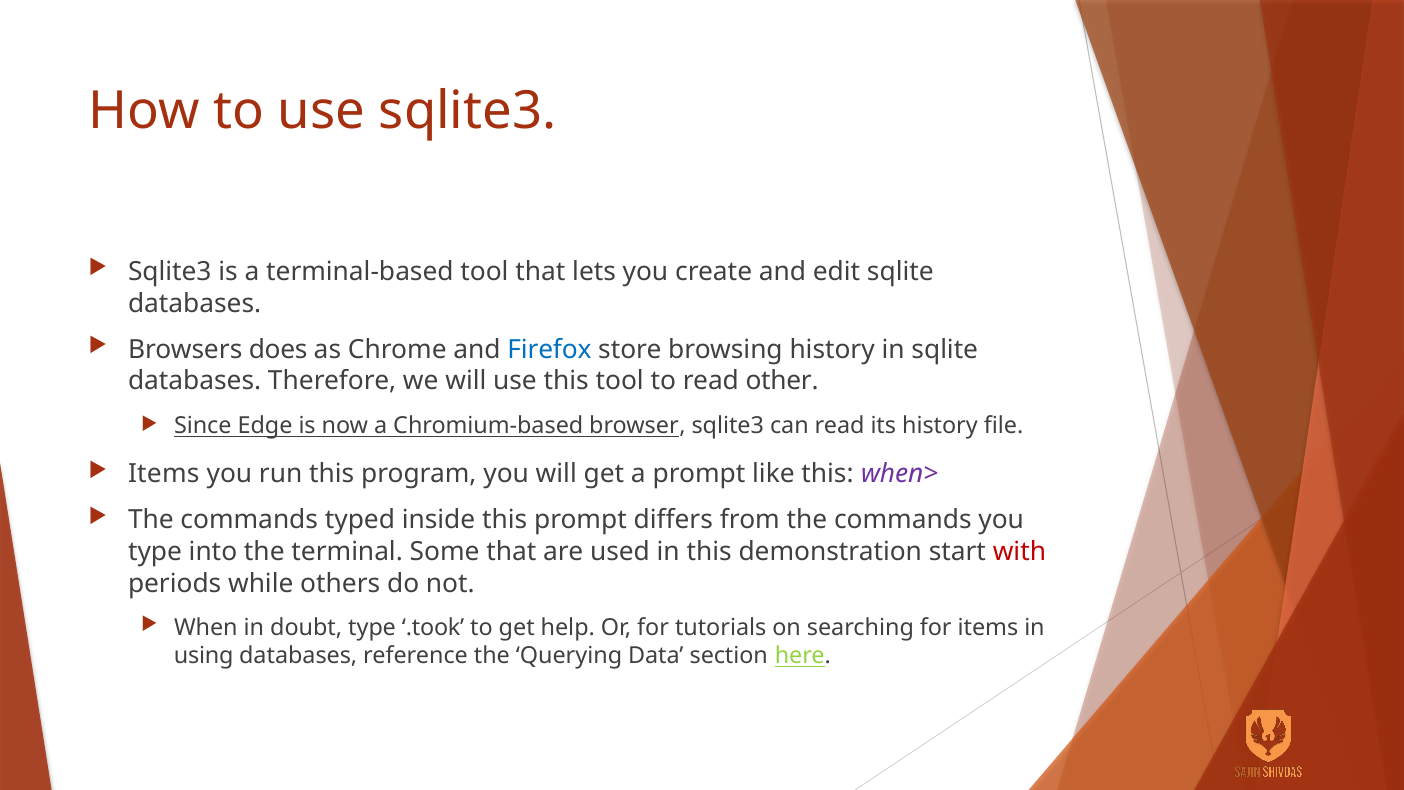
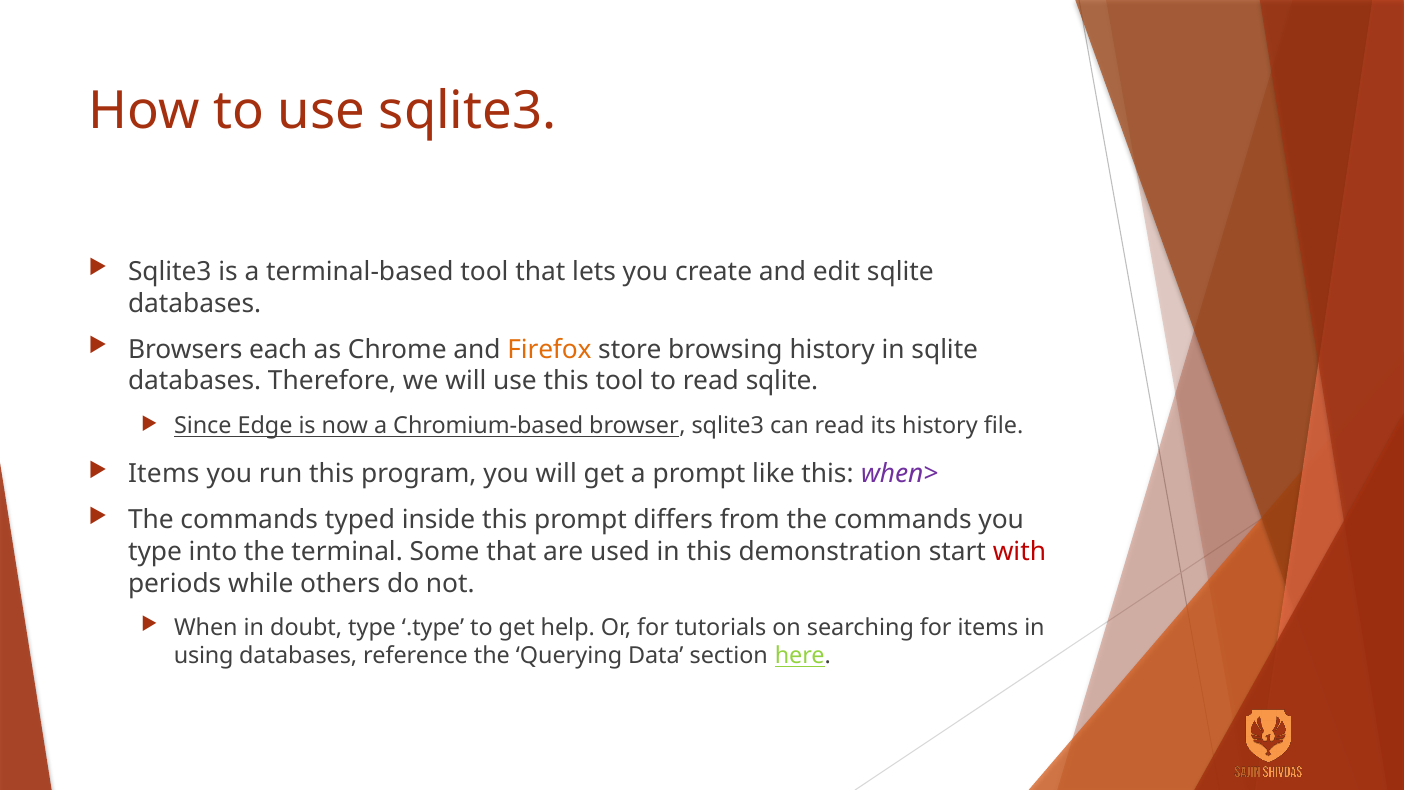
does: does -> each
Firefox colour: blue -> orange
read other: other -> sqlite
.took: .took -> .type
